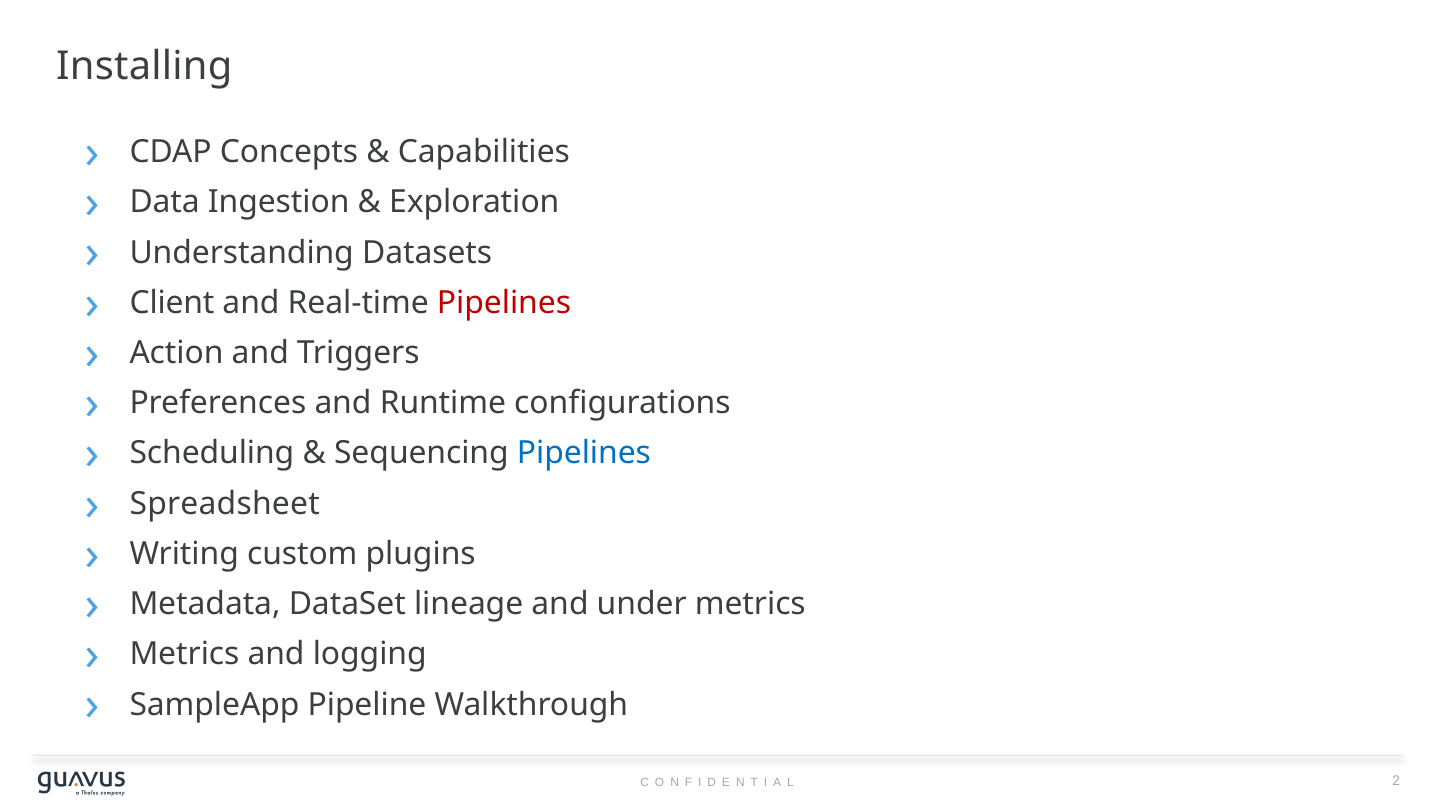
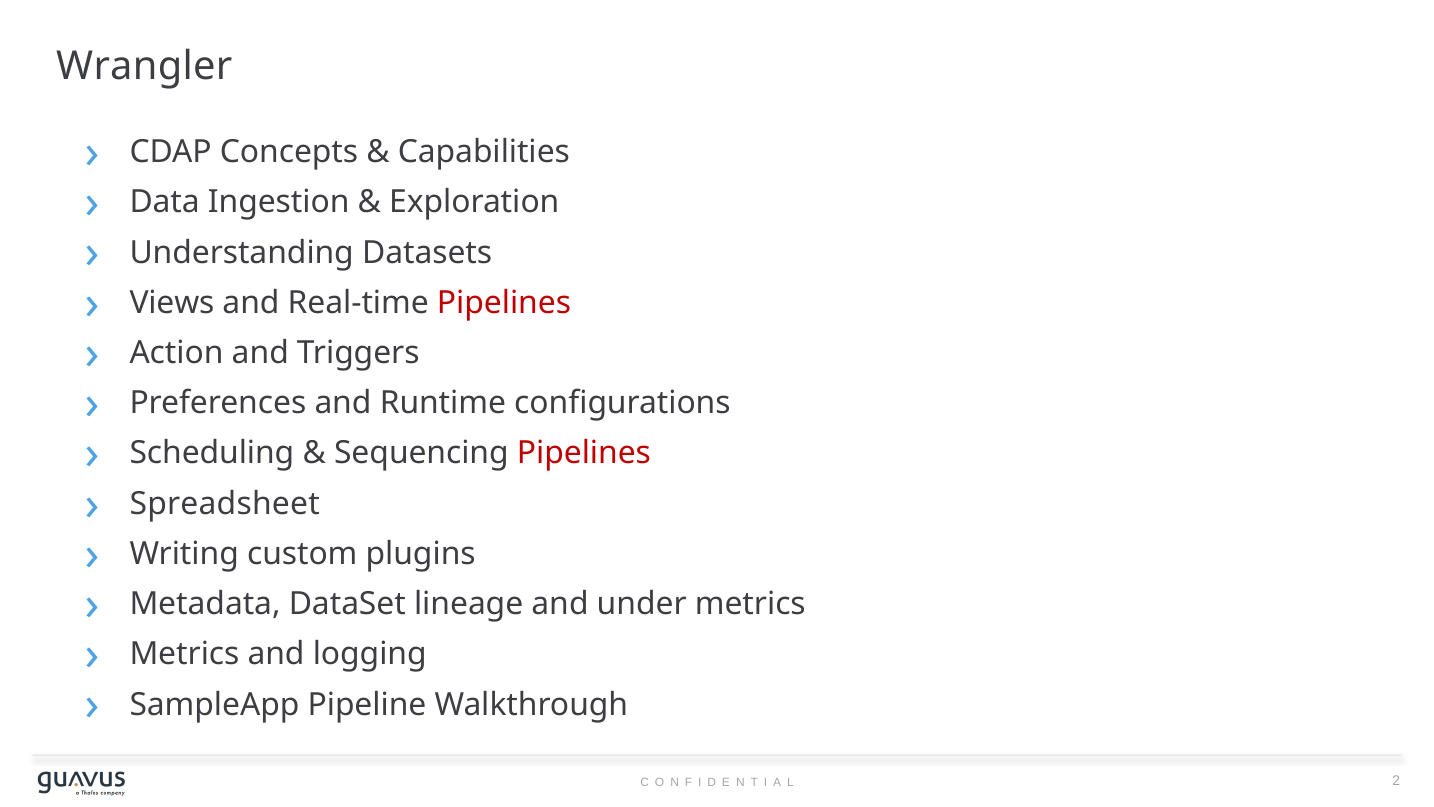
Installing: Installing -> Wrangler
Client: Client -> Views
Pipelines at (584, 453) colour: blue -> red
